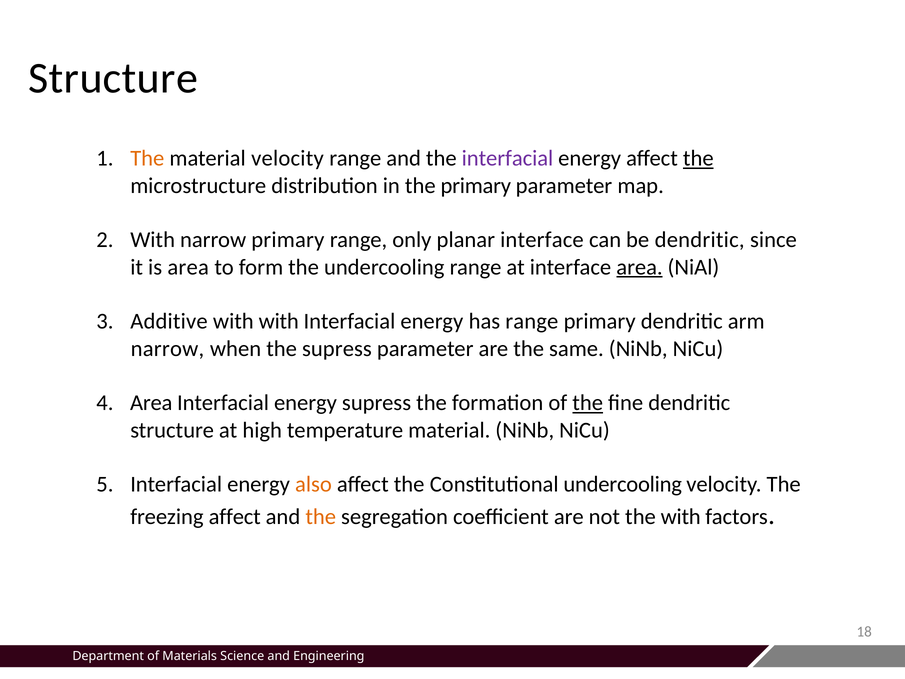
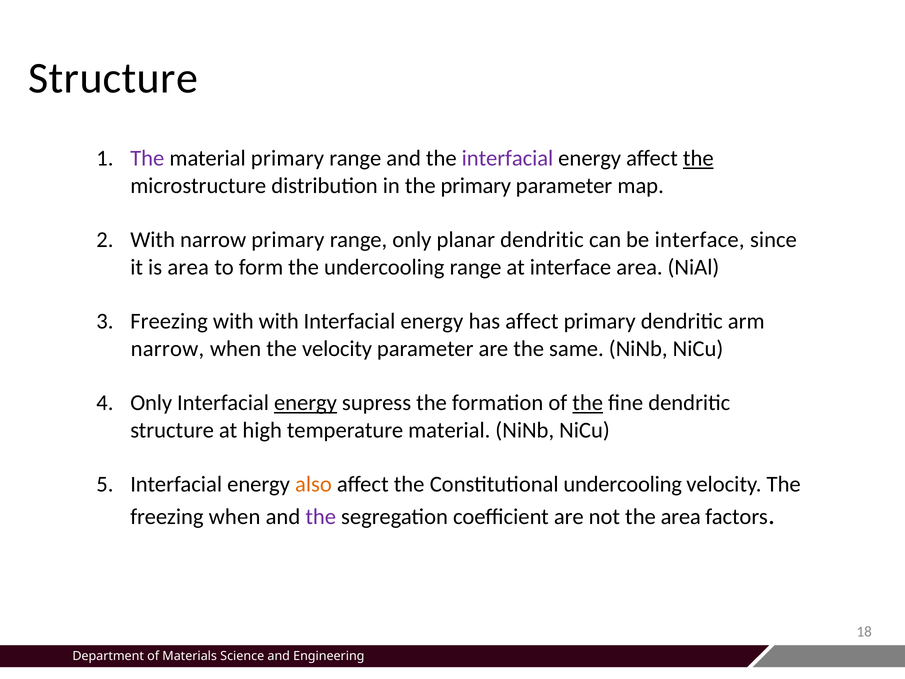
The at (147, 158) colour: orange -> purple
material velocity: velocity -> primary
planar interface: interface -> dendritic
be dendritic: dendritic -> interface
area at (639, 267) underline: present -> none
Additive at (169, 321): Additive -> Freezing
has range: range -> affect
the supress: supress -> velocity
Area at (151, 403): Area -> Only
energy at (305, 403) underline: none -> present
freezing affect: affect -> when
the at (321, 516) colour: orange -> purple
the with: with -> area
